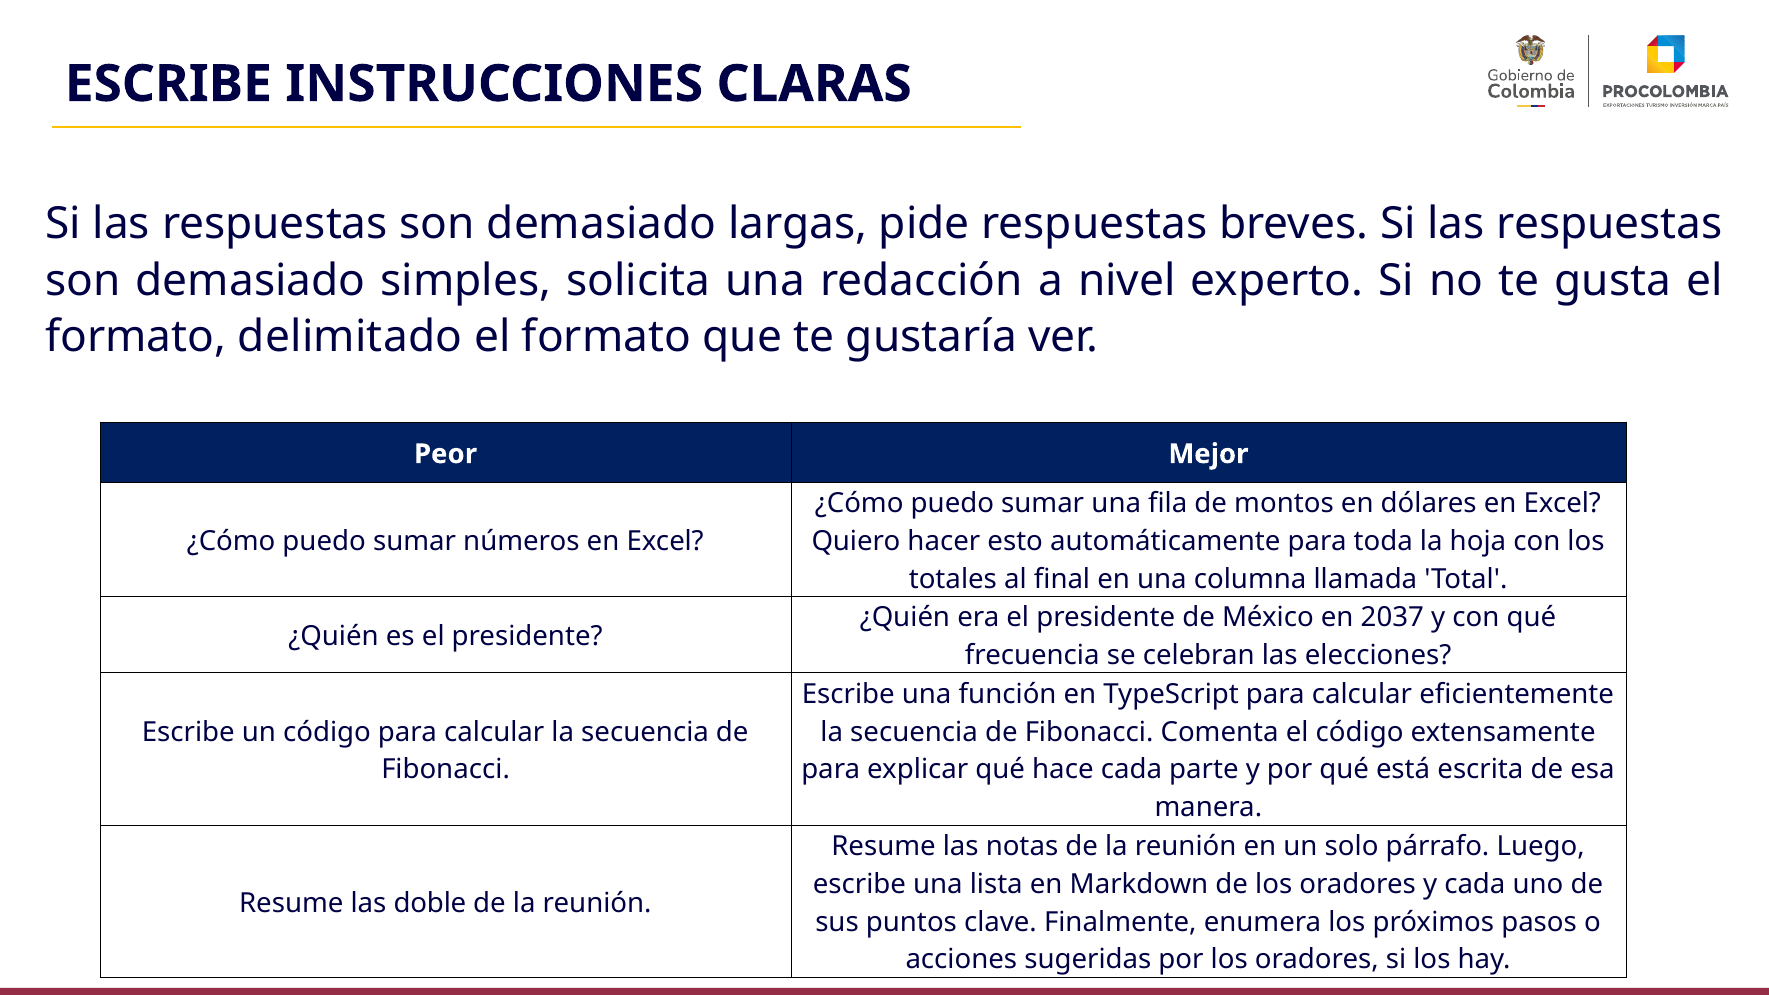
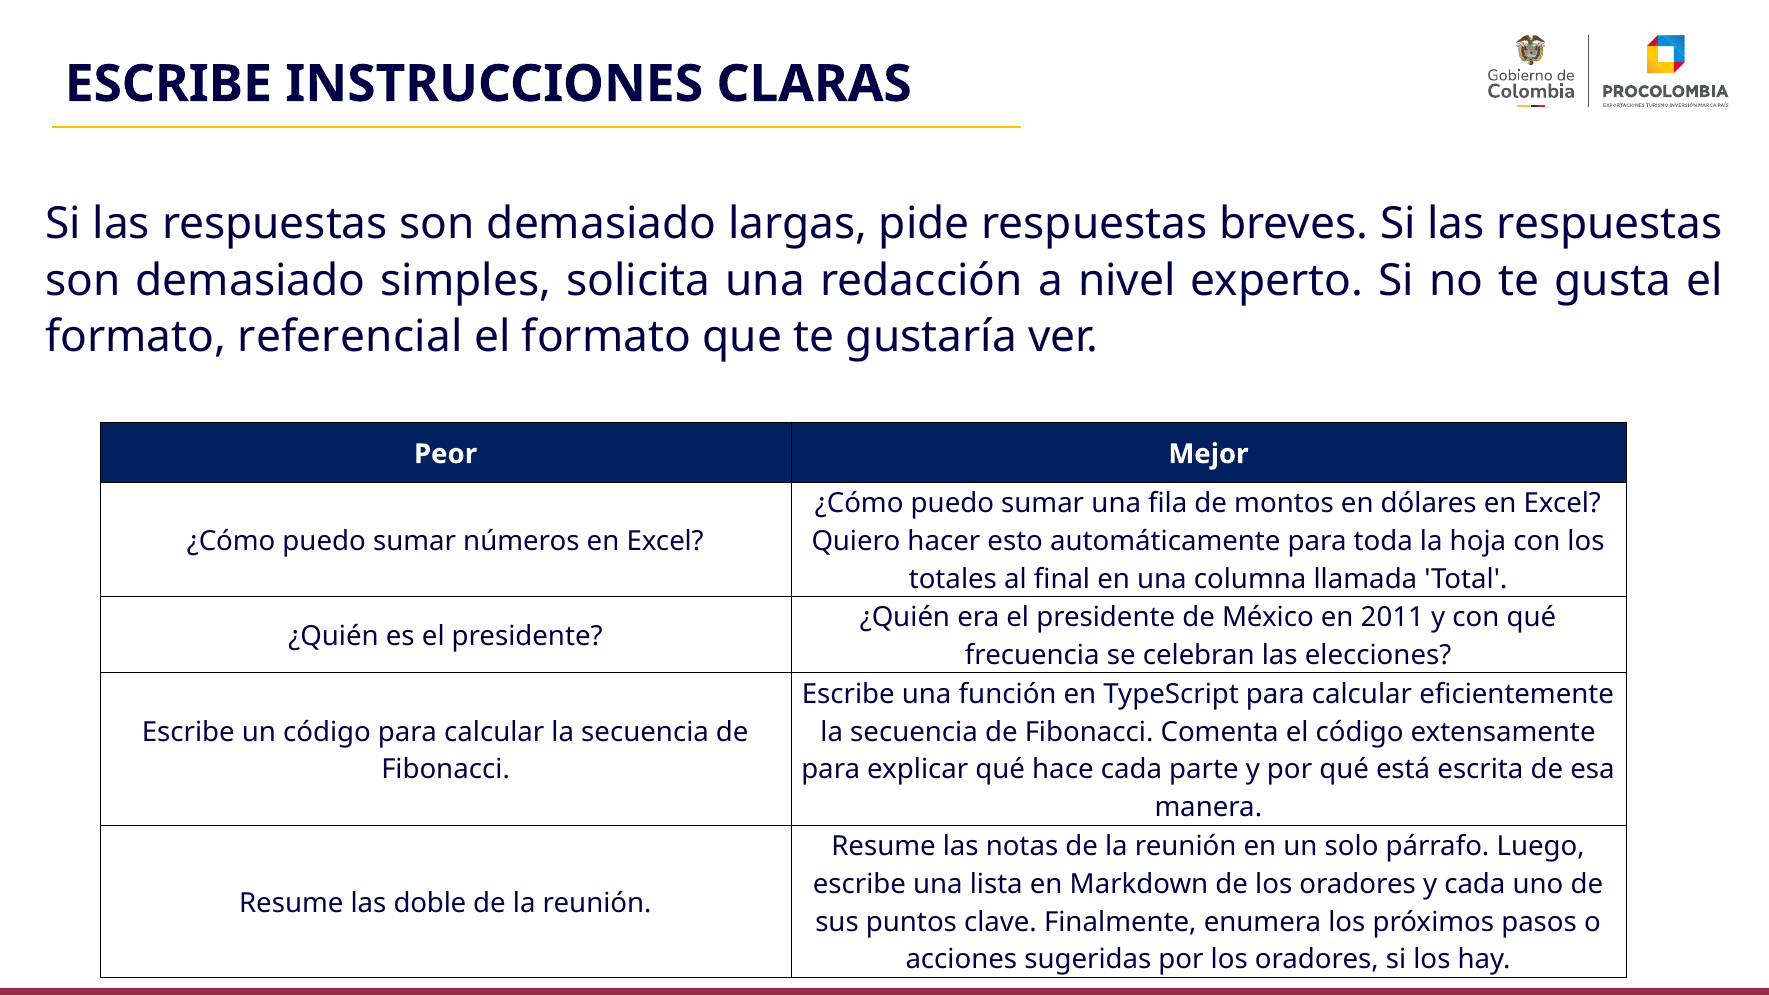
delimitado: delimitado -> referencial
2037: 2037 -> 2011
